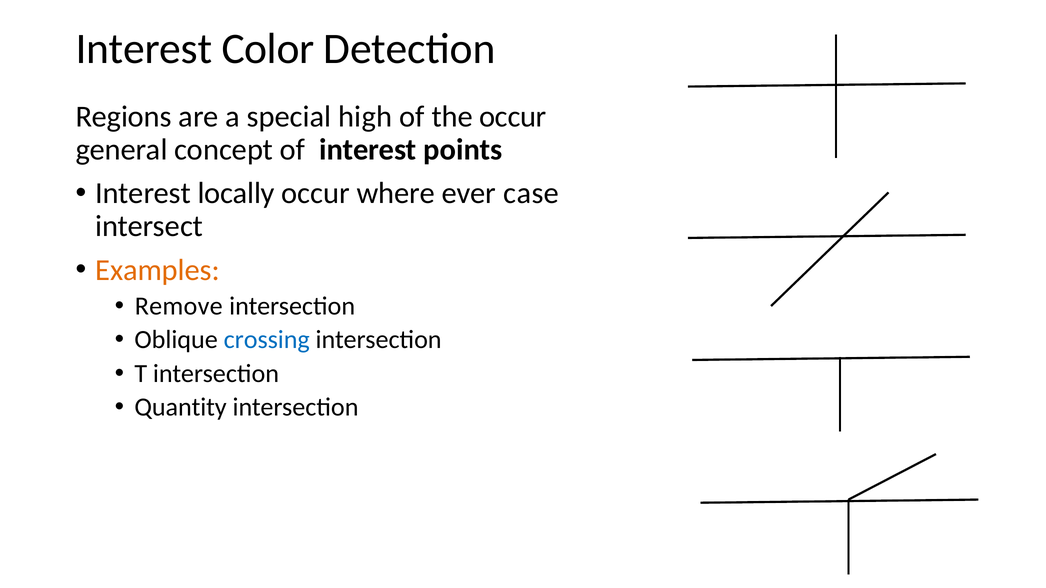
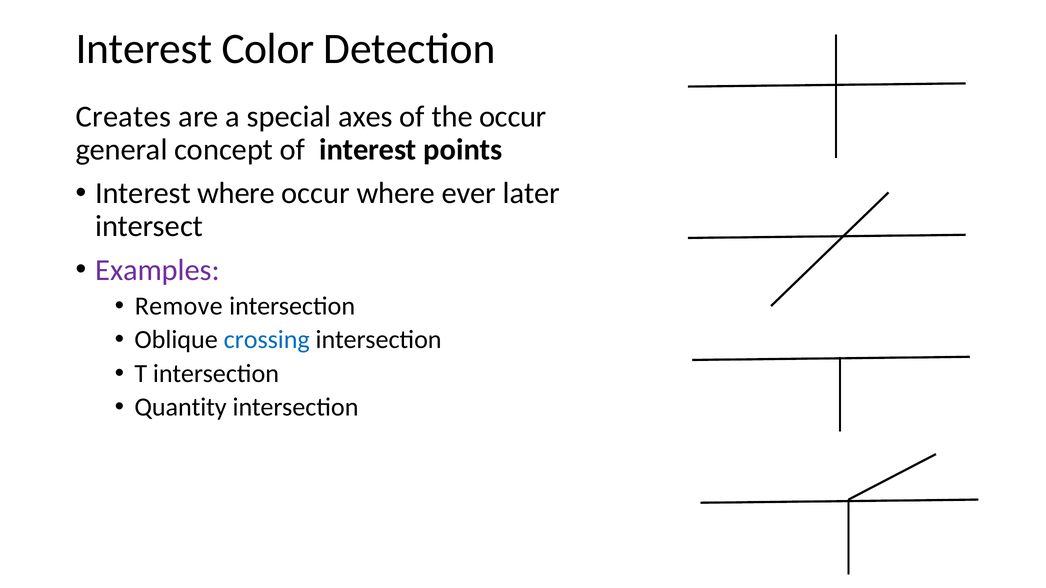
Regions: Regions -> Creates
high: high -> axes
Interest locally: locally -> where
case: case -> later
Examples colour: orange -> purple
